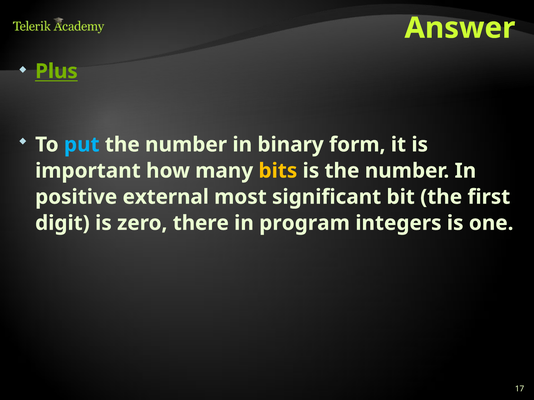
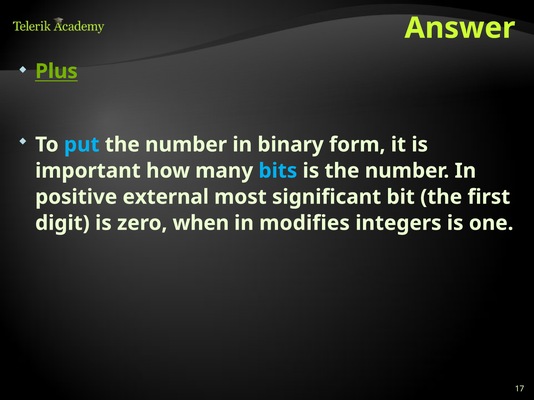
bits colour: yellow -> light blue
there: there -> when
program: program -> modifies
